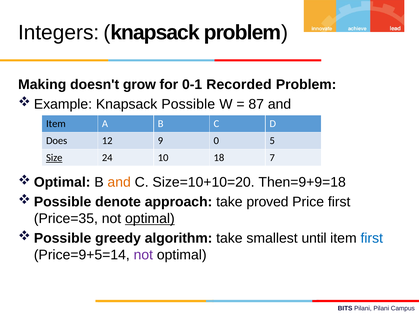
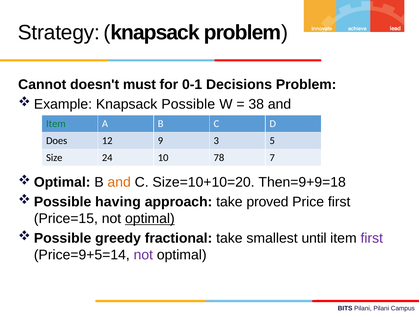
Integers: Integers -> Strategy
Making: Making -> Cannot
grow: grow -> must
Recorded: Recorded -> Decisions
87: 87 -> 38
Item at (56, 124) colour: black -> green
0: 0 -> 3
Size underline: present -> none
18: 18 -> 78
denote: denote -> having
Price=35: Price=35 -> Price=15
algorithm: algorithm -> fractional
first at (372, 238) colour: blue -> purple
